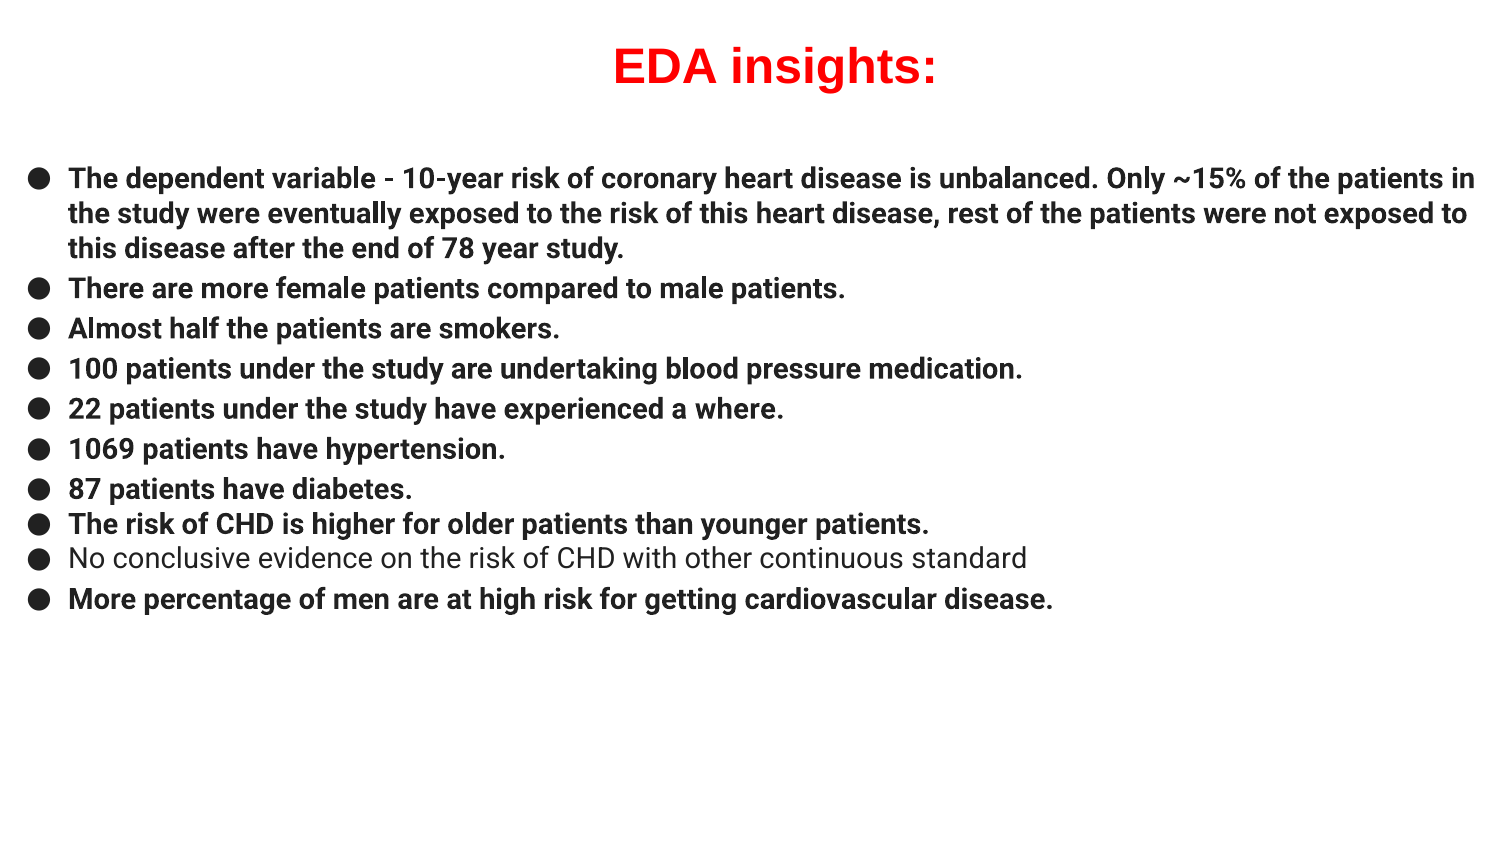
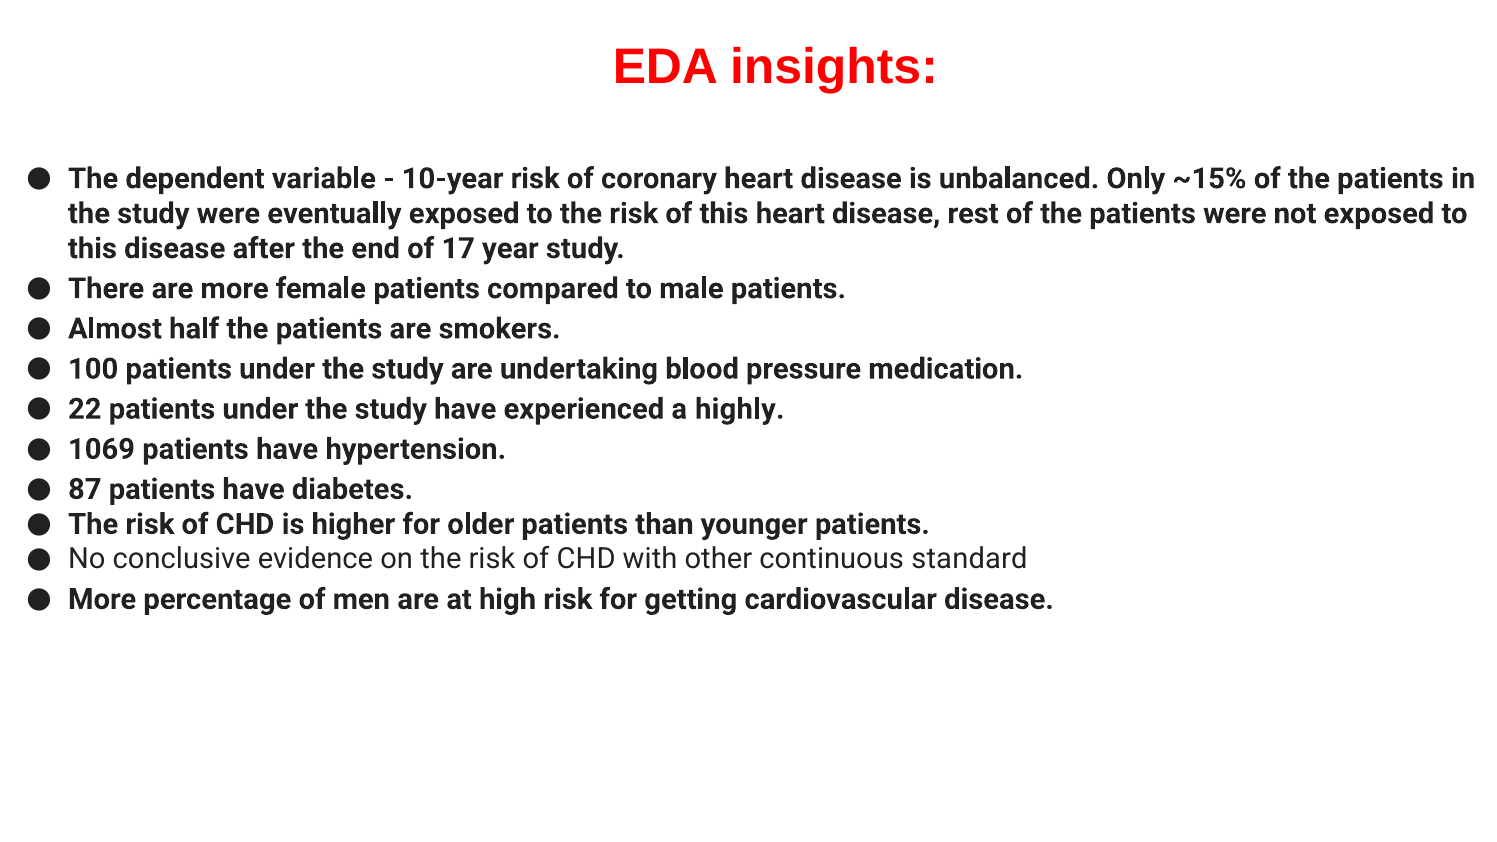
78: 78 -> 17
where: where -> highly
